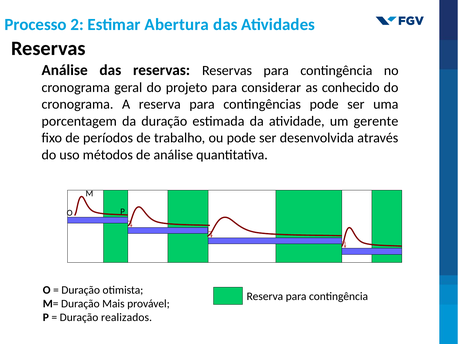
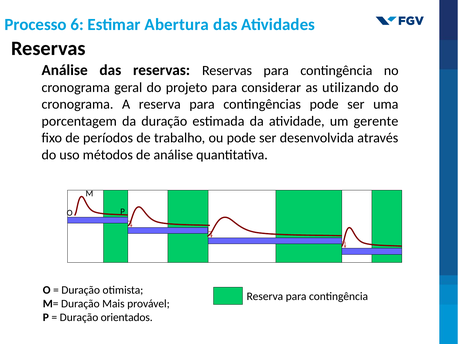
2: 2 -> 6
conhecido: conhecido -> utilizando
realizados: realizados -> orientados
